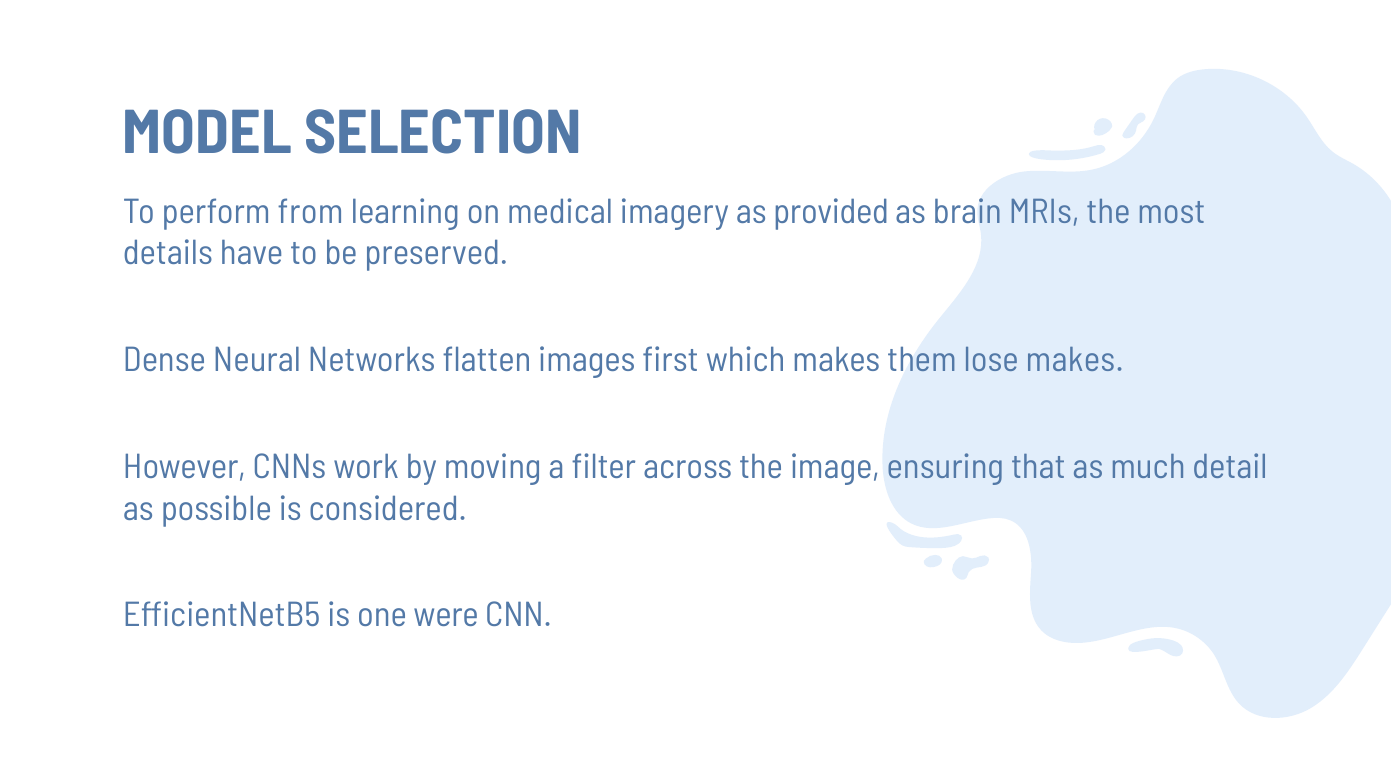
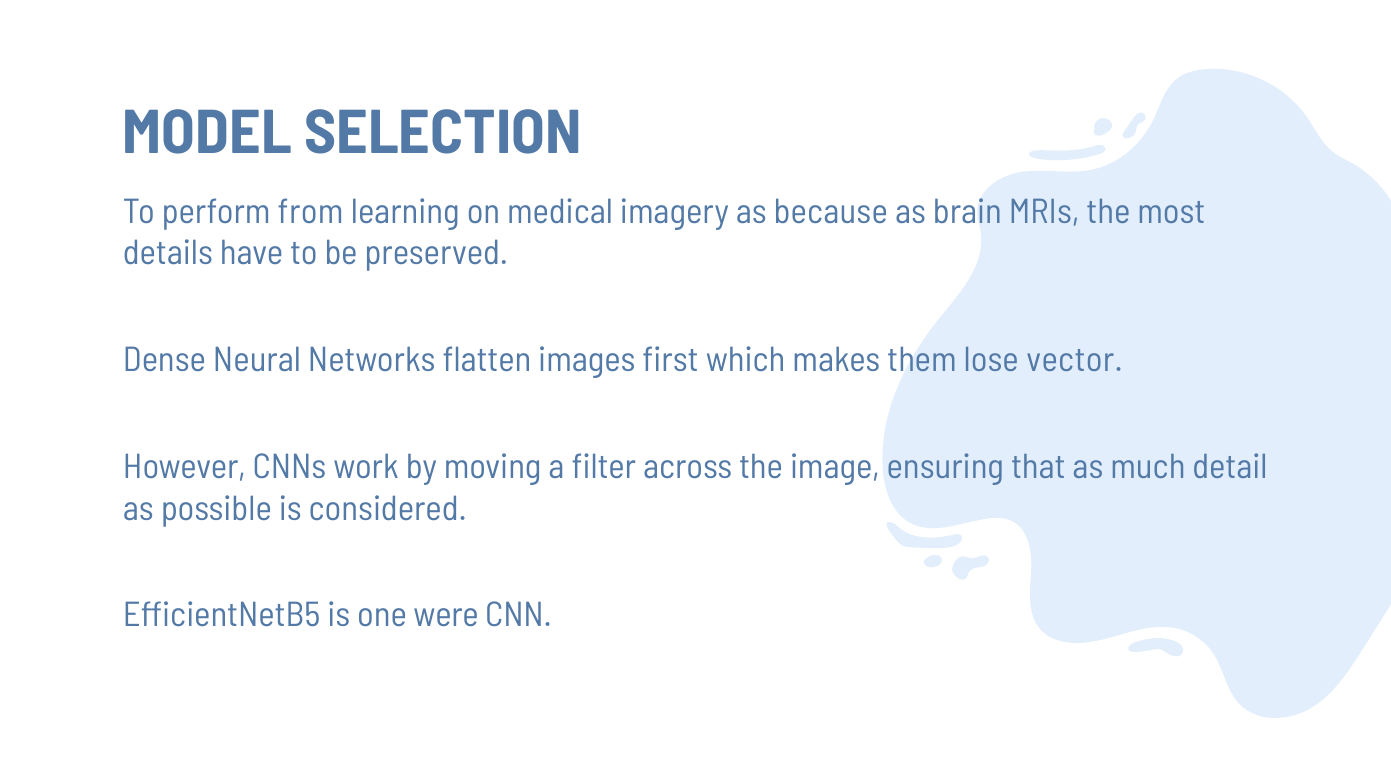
provided: provided -> because
lose makes: makes -> vector
